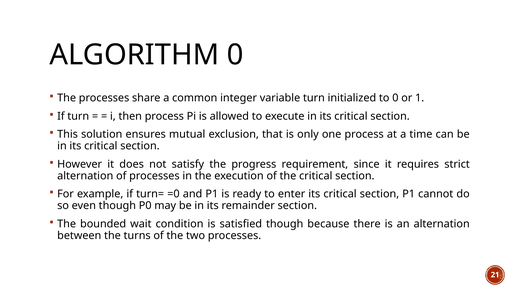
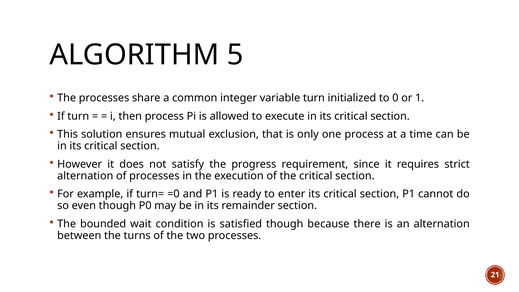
ALGORITHM 0: 0 -> 5
